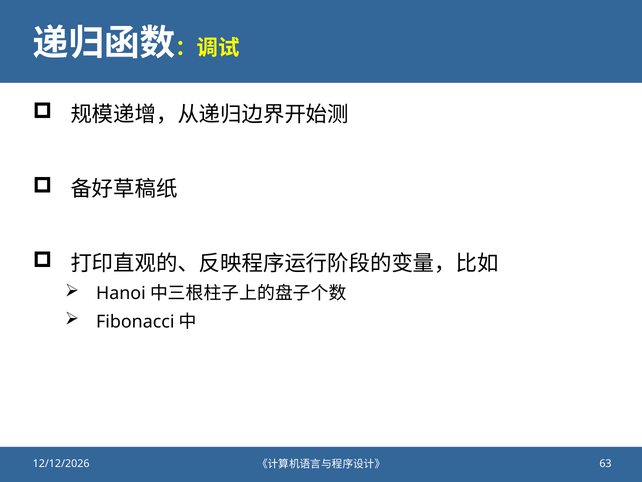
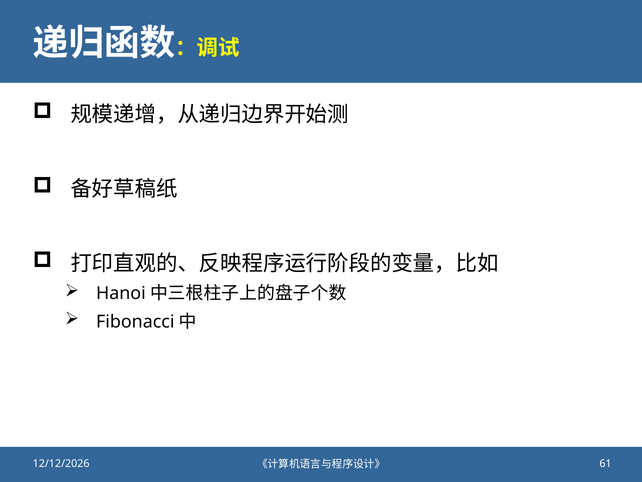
63: 63 -> 61
